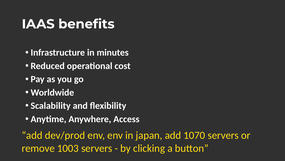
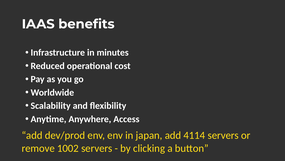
1070: 1070 -> 4114
1003: 1003 -> 1002
